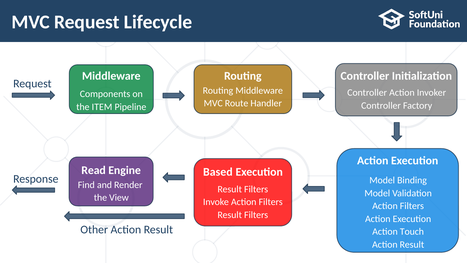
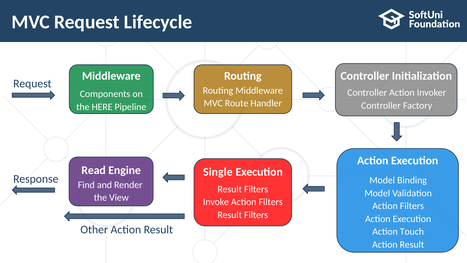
ITEM: ITEM -> HERE
Based: Based -> Single
